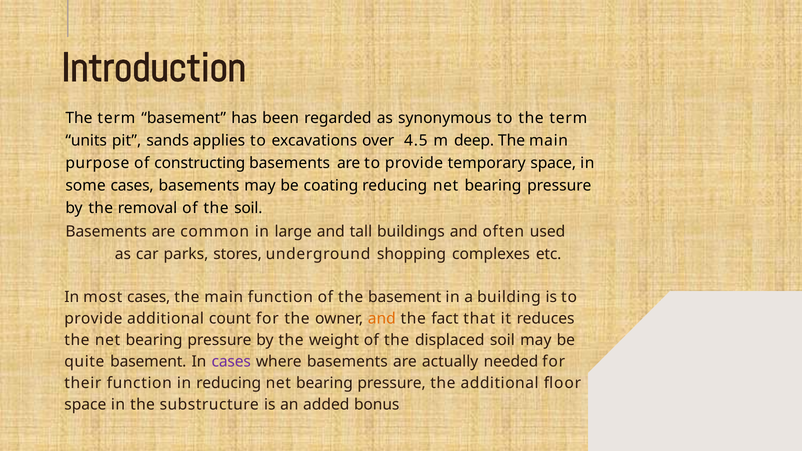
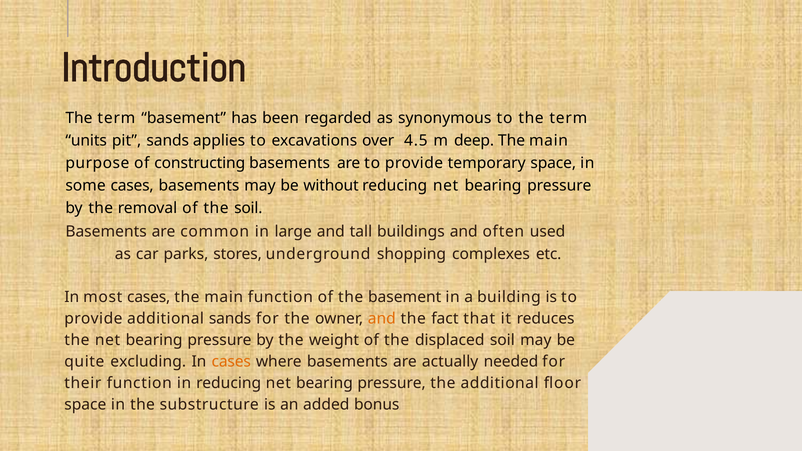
coating: coating -> without
additional count: count -> sands
quite basement: basement -> excluding
cases at (231, 362) colour: purple -> orange
